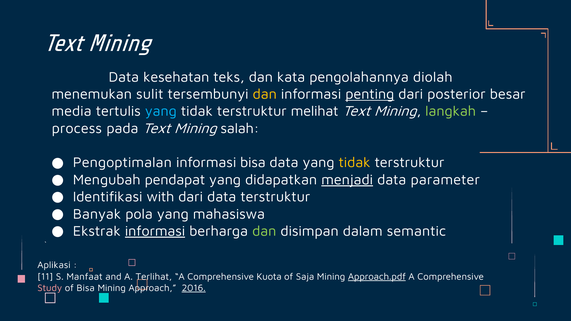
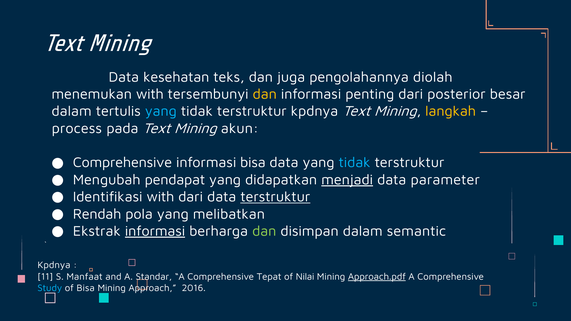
kata: kata -> juga
menemukan sulit: sulit -> with
penting underline: present -> none
media at (72, 111): media -> dalam
terstruktur melihat: melihat -> kpdnya
langkah colour: light green -> yellow
salah: salah -> akun
Pengoptimalan at (122, 163): Pengoptimalan -> Comprehensive
tidak at (355, 163) colour: yellow -> light blue
terstruktur at (275, 197) underline: none -> present
Banyak: Banyak -> Rendah
mahasiswa: mahasiswa -> melibatkan
Aplikasi at (54, 265): Aplikasi -> Kpdnya
Terlihat: Terlihat -> Standar
Kuota: Kuota -> Tepat
Saja: Saja -> Nilai
Study colour: pink -> light blue
2016 underline: present -> none
